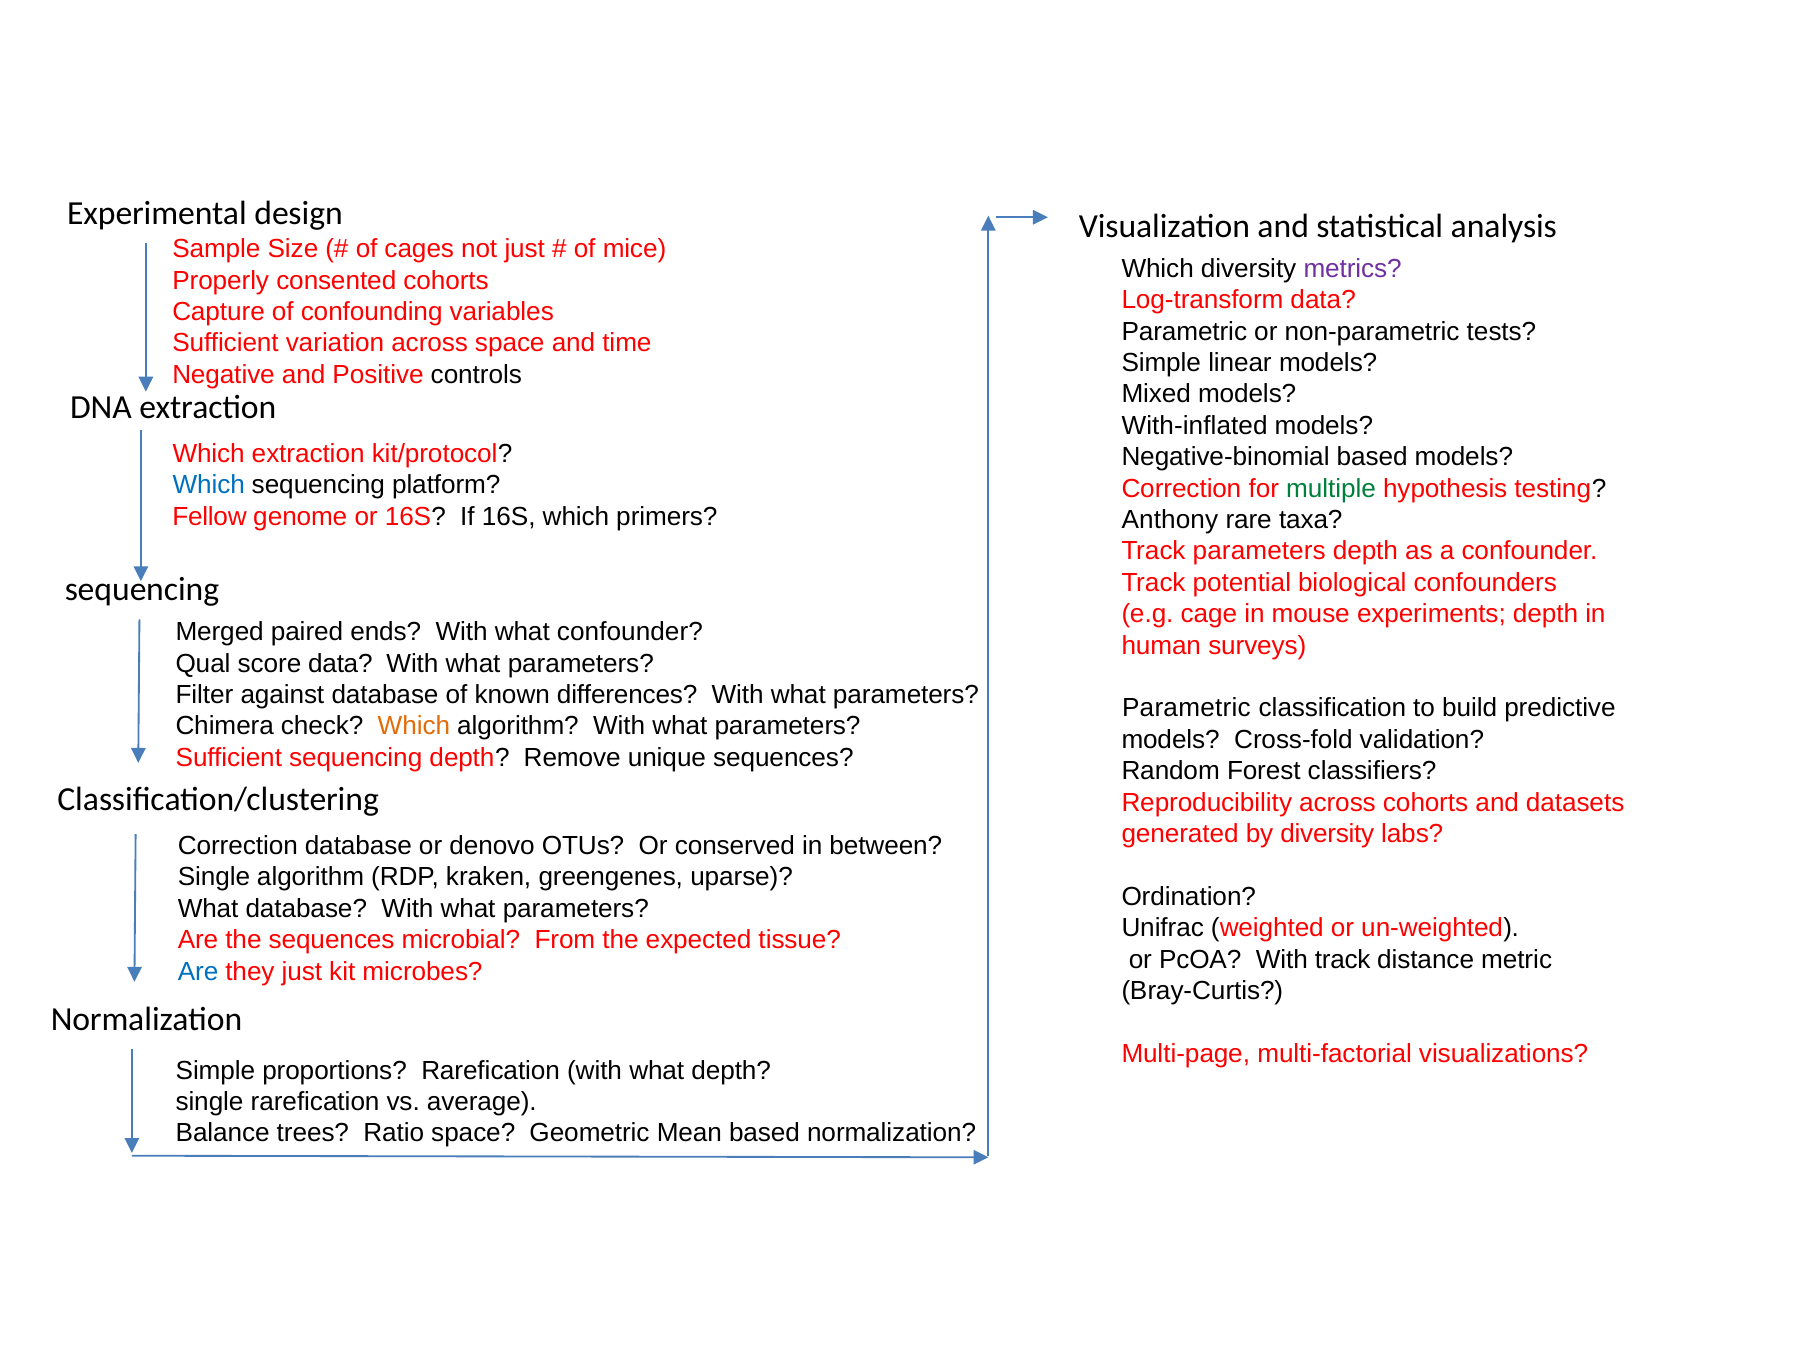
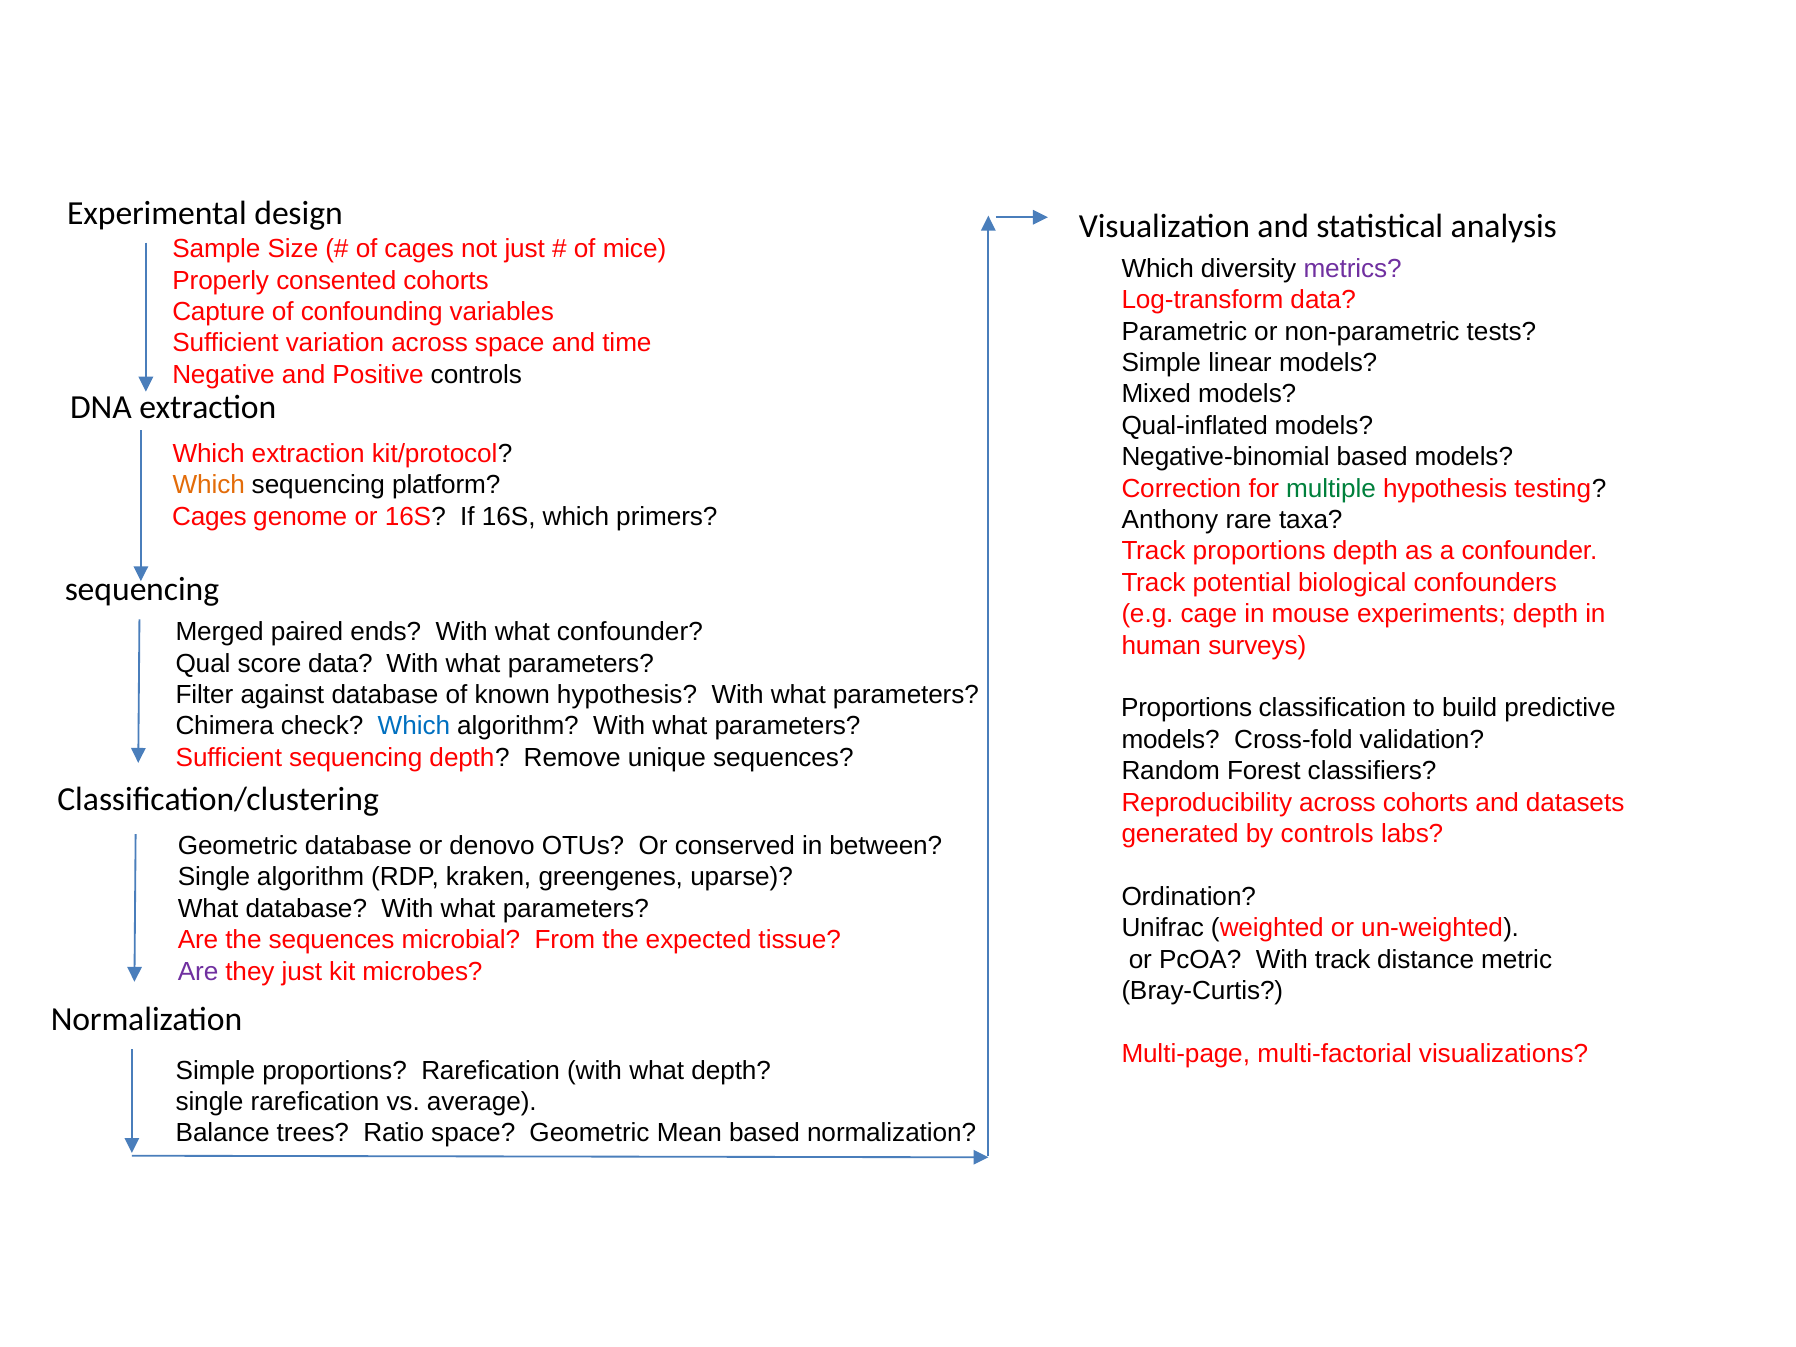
With-inflated: With-inflated -> Qual-inflated
Which at (209, 485) colour: blue -> orange
Fellow at (210, 516): Fellow -> Cages
Track parameters: parameters -> proportions
known differences: differences -> hypothesis
Parametric at (1186, 708): Parametric -> Proportions
Which at (414, 726) colour: orange -> blue
by diversity: diversity -> controls
Correction at (238, 846): Correction -> Geometric
Are at (198, 971) colour: blue -> purple
